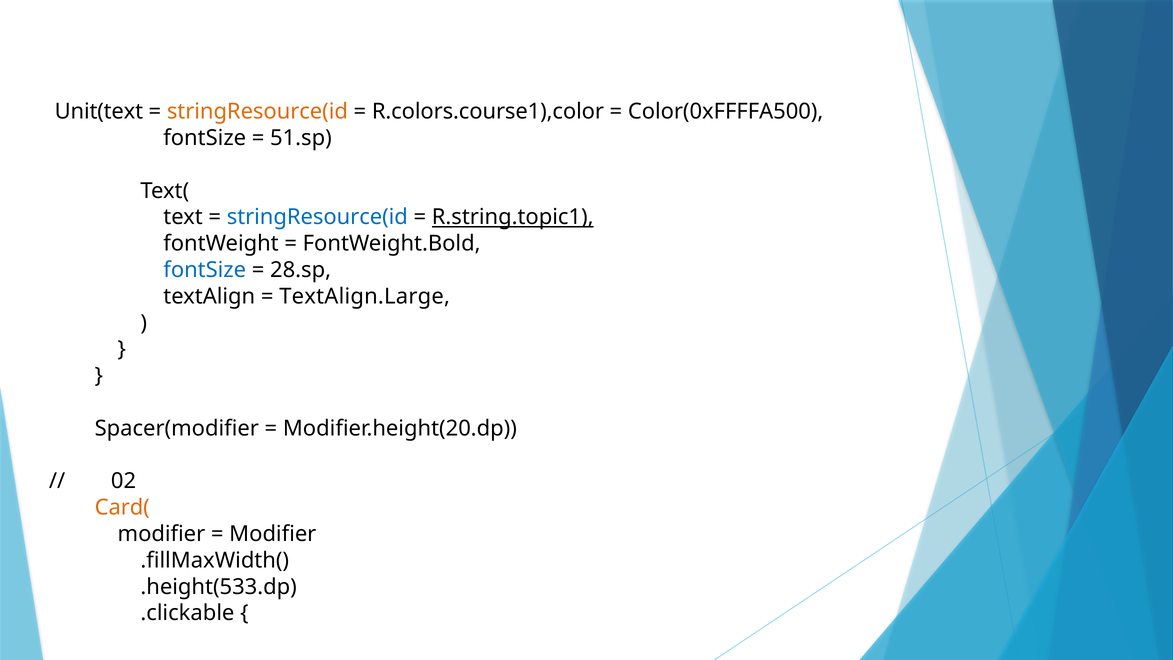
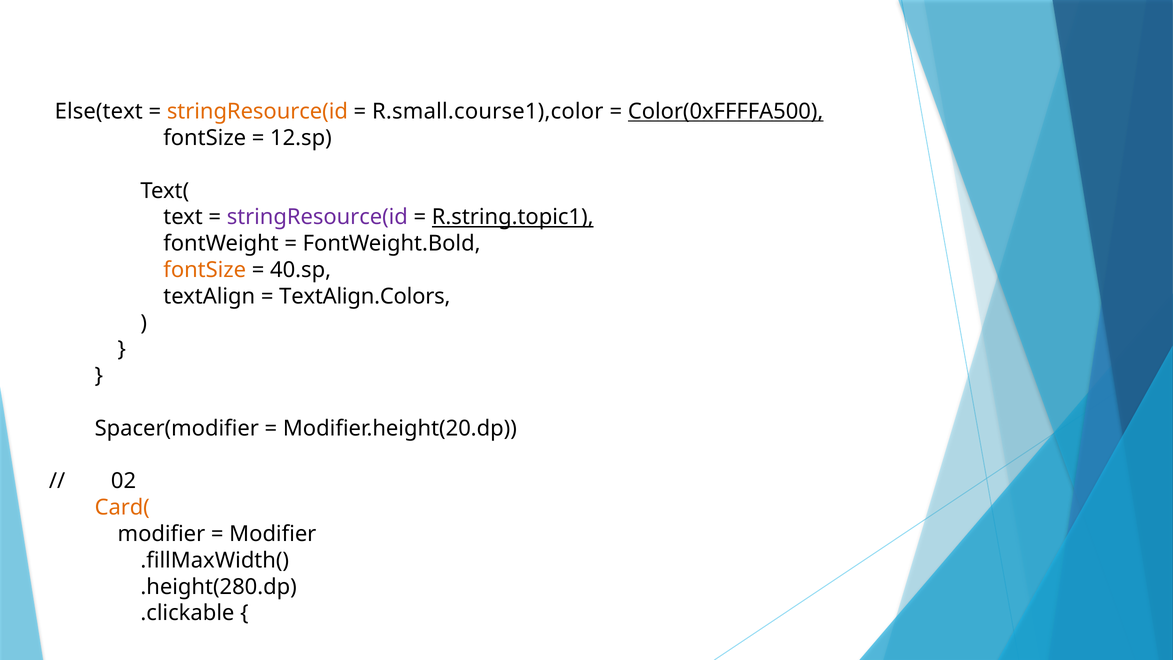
Unit(text: Unit(text -> Else(text
R.colors.course1),color: R.colors.course1),color -> R.small.course1),color
Color(0xFFFFA500 underline: none -> present
51.sp: 51.sp -> 12.sp
stringResource(id at (317, 217) colour: blue -> purple
fontSize at (205, 270) colour: blue -> orange
28.sp: 28.sp -> 40.sp
TextAlign.Large: TextAlign.Large -> TextAlign.Colors
.height(533.dp: .height(533.dp -> .height(280.dp
